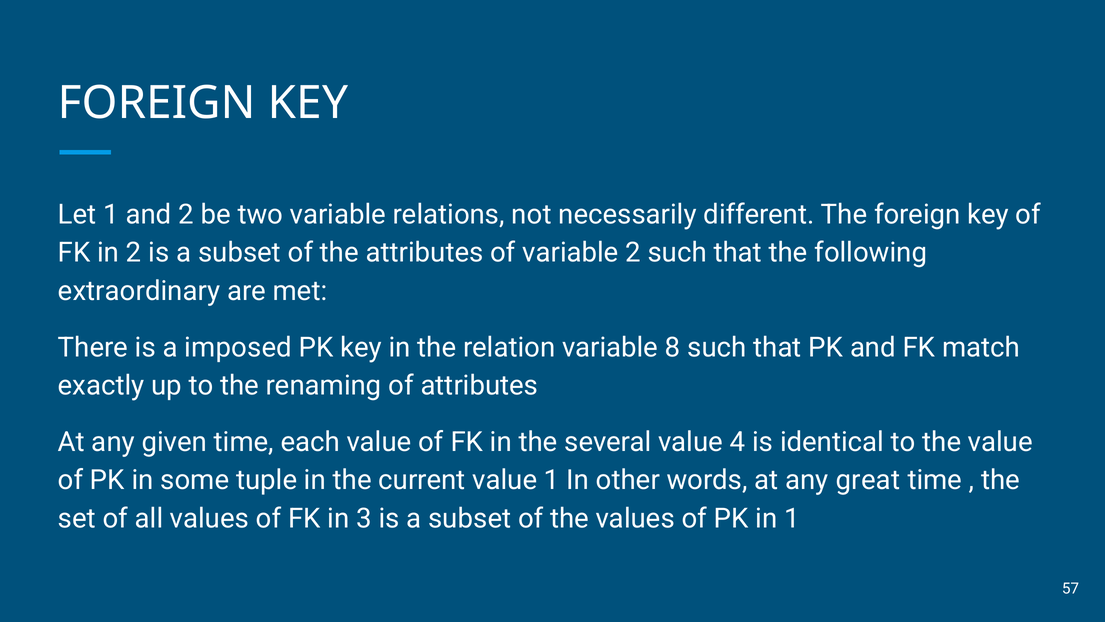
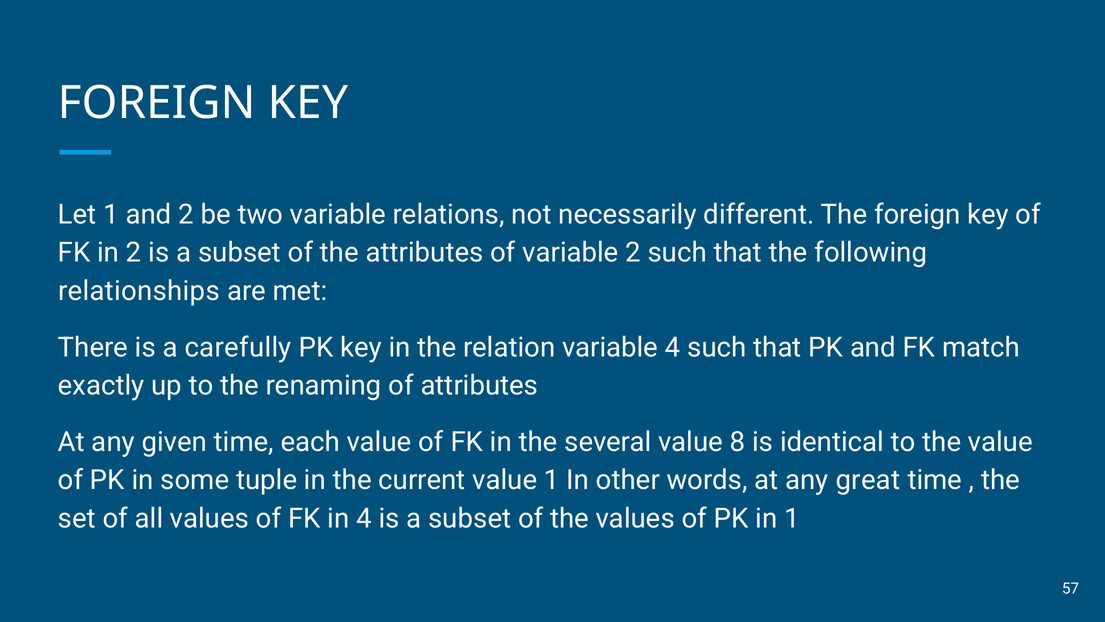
extraordinary: extraordinary -> relationships
imposed: imposed -> carefully
variable 8: 8 -> 4
4: 4 -> 8
in 3: 3 -> 4
